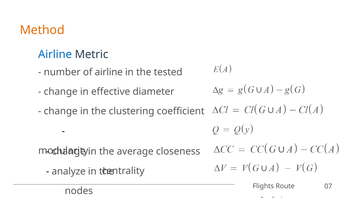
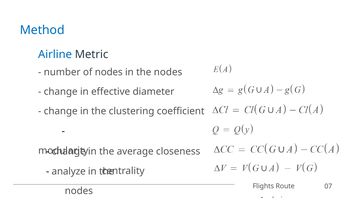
Method colour: orange -> blue
of airline: airline -> nodes
tested at (168, 72): tested -> nodes
